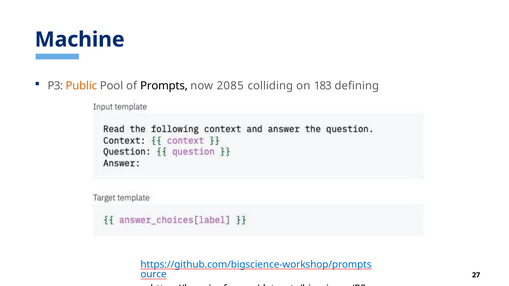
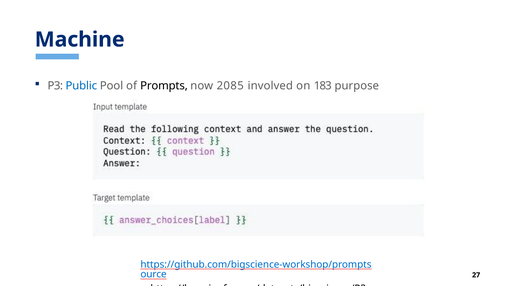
Public colour: orange -> blue
colliding: colliding -> involved
defining: defining -> purpose
